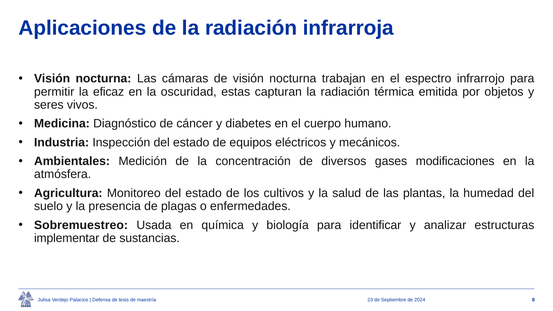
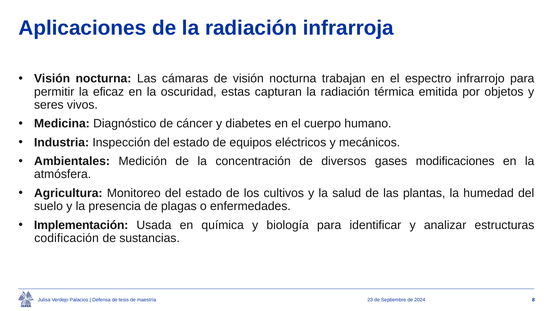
Sobremuestreo: Sobremuestreo -> Implementación
implementar: implementar -> codificación
